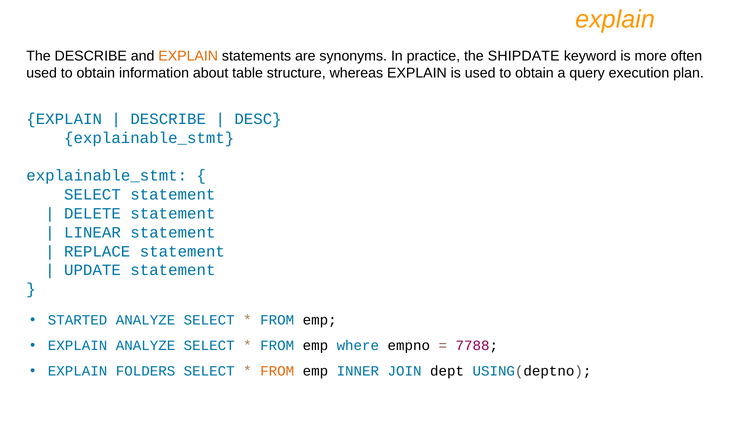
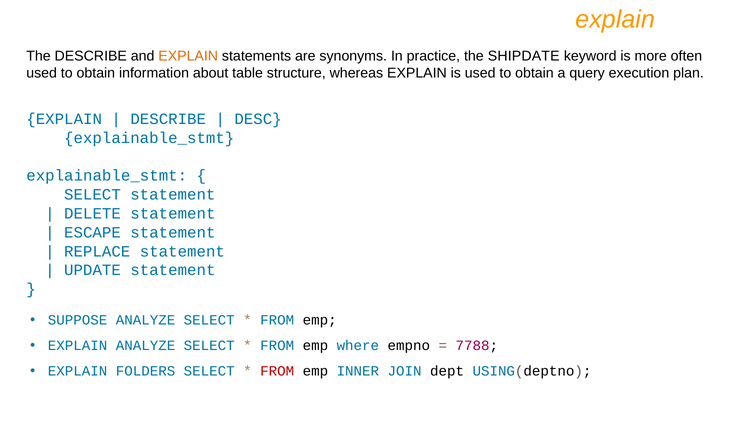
LINEAR: LINEAR -> ESCAPE
STARTED: STARTED -> SUPPOSE
FROM at (277, 371) colour: orange -> red
